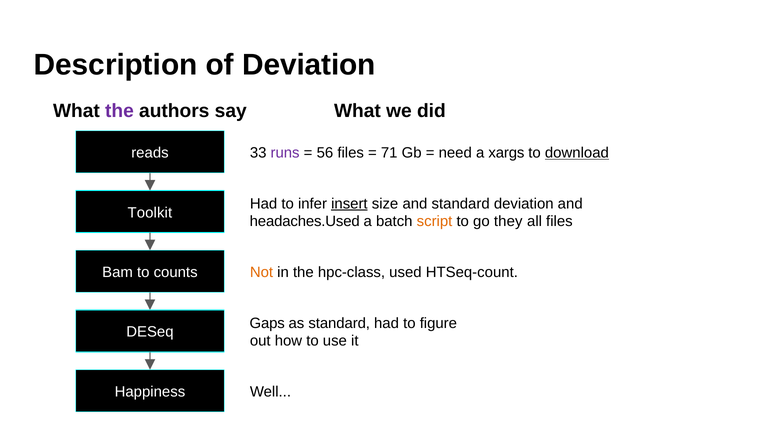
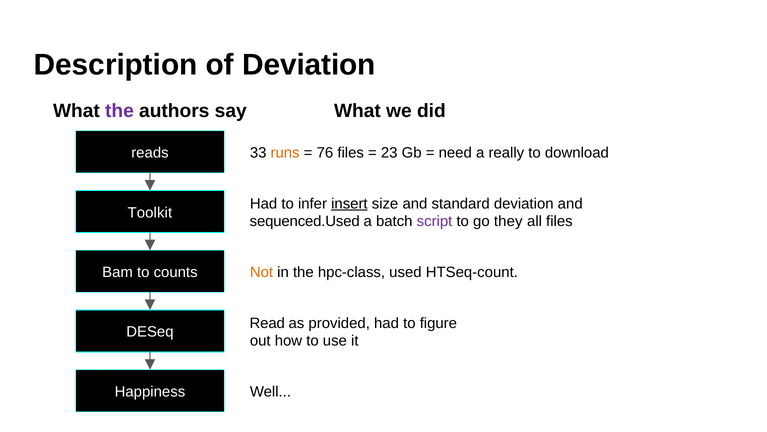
runs colour: purple -> orange
56: 56 -> 76
71: 71 -> 23
xargs: xargs -> really
download underline: present -> none
headaches.Used: headaches.Used -> sequenced.Used
script colour: orange -> purple
Gaps: Gaps -> Read
as standard: standard -> provided
